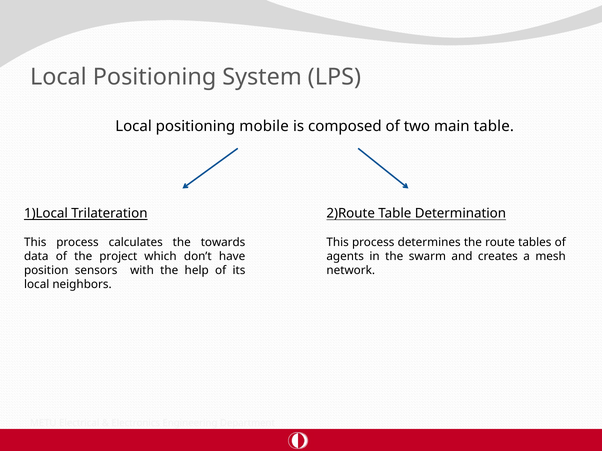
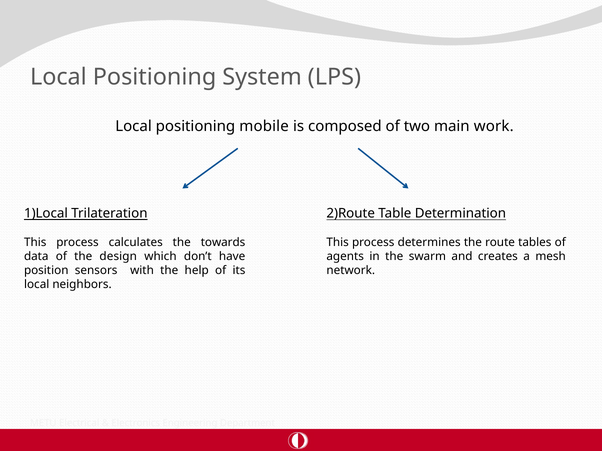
main table: table -> work
project: project -> design
